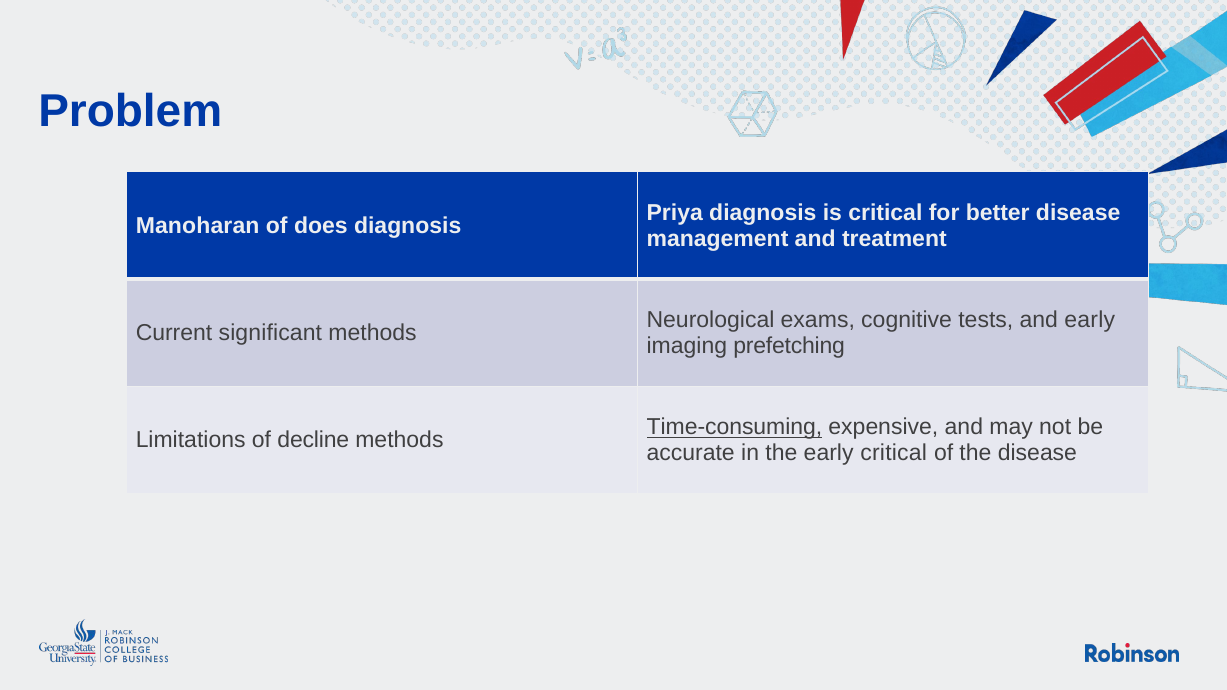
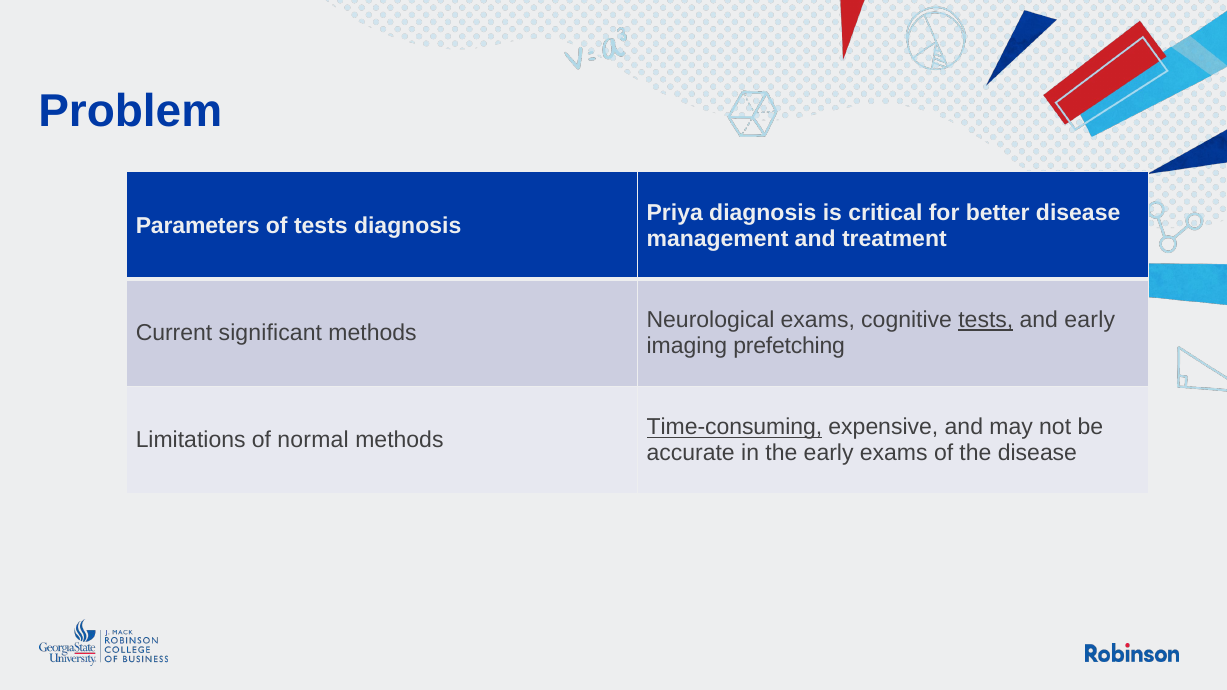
Manoharan: Manoharan -> Parameters
of does: does -> tests
tests at (986, 320) underline: none -> present
decline: decline -> normal
early critical: critical -> exams
